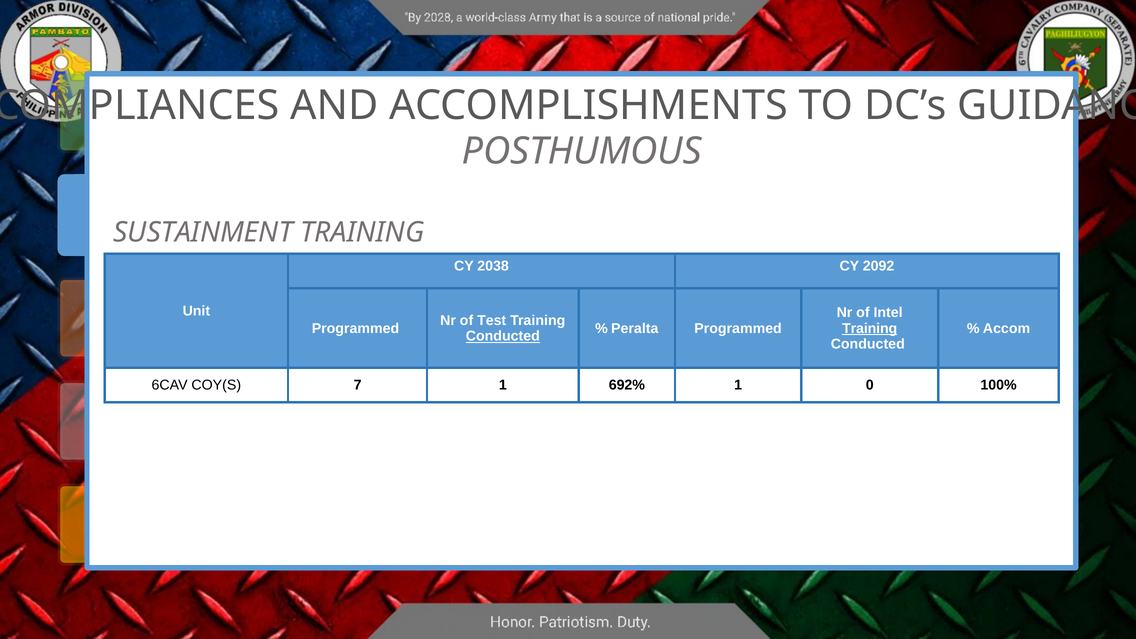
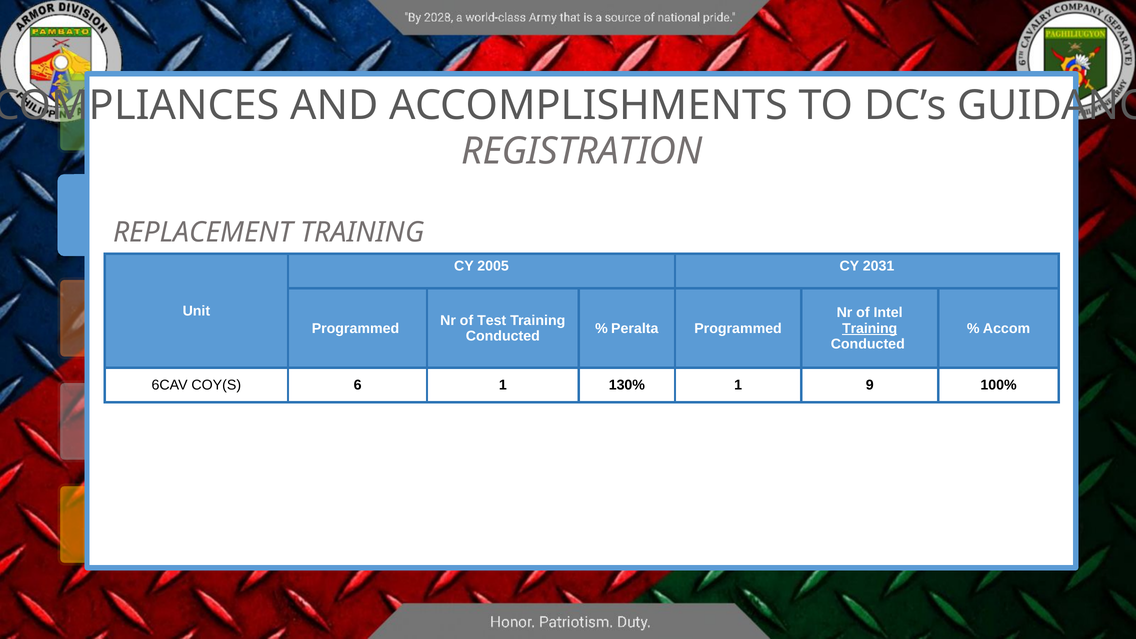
POSTHUMOUS: POSTHUMOUS -> REGISTRATION
SUSTAINMENT: SUSTAINMENT -> REPLACEMENT
2038: 2038 -> 2005
2092: 2092 -> 2031
Conducted at (503, 336) underline: present -> none
7: 7 -> 6
692%: 692% -> 130%
0: 0 -> 9
